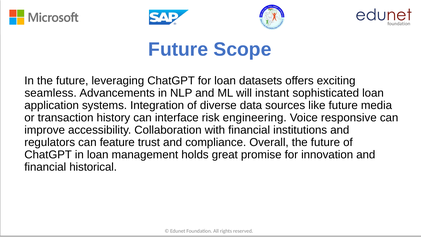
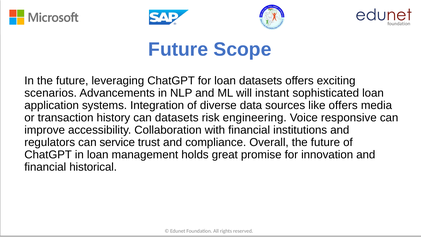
seamless: seamless -> scenarios
like future: future -> offers
can interface: interface -> datasets
feature: feature -> service
